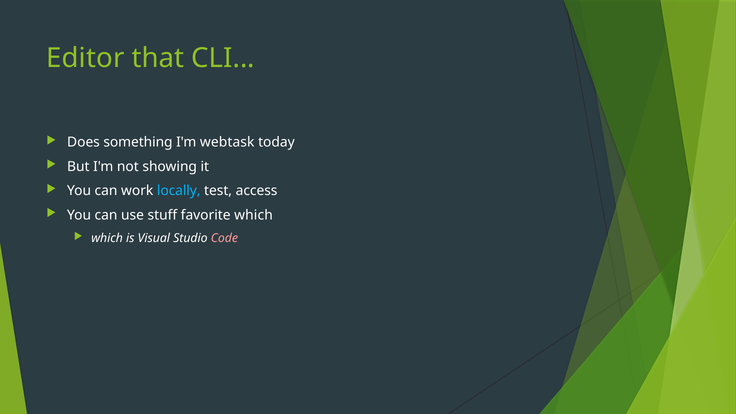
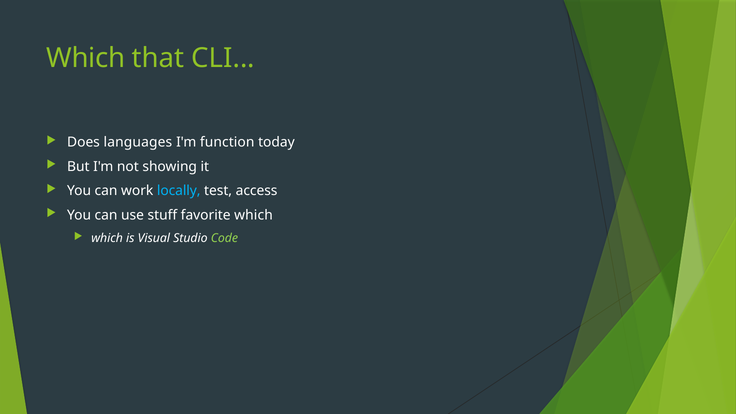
Editor at (85, 58): Editor -> Which
something: something -> languages
webtask: webtask -> function
Code colour: pink -> light green
